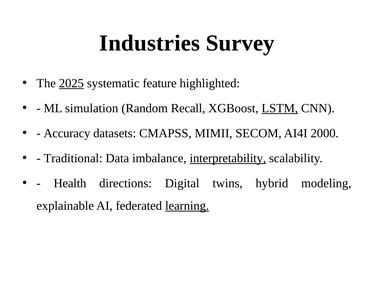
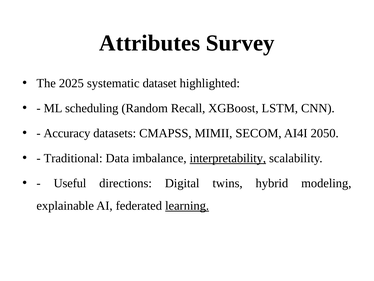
Industries: Industries -> Attributes
2025 underline: present -> none
feature: feature -> dataset
simulation: simulation -> scheduling
LSTM underline: present -> none
2000: 2000 -> 2050
Health: Health -> Useful
